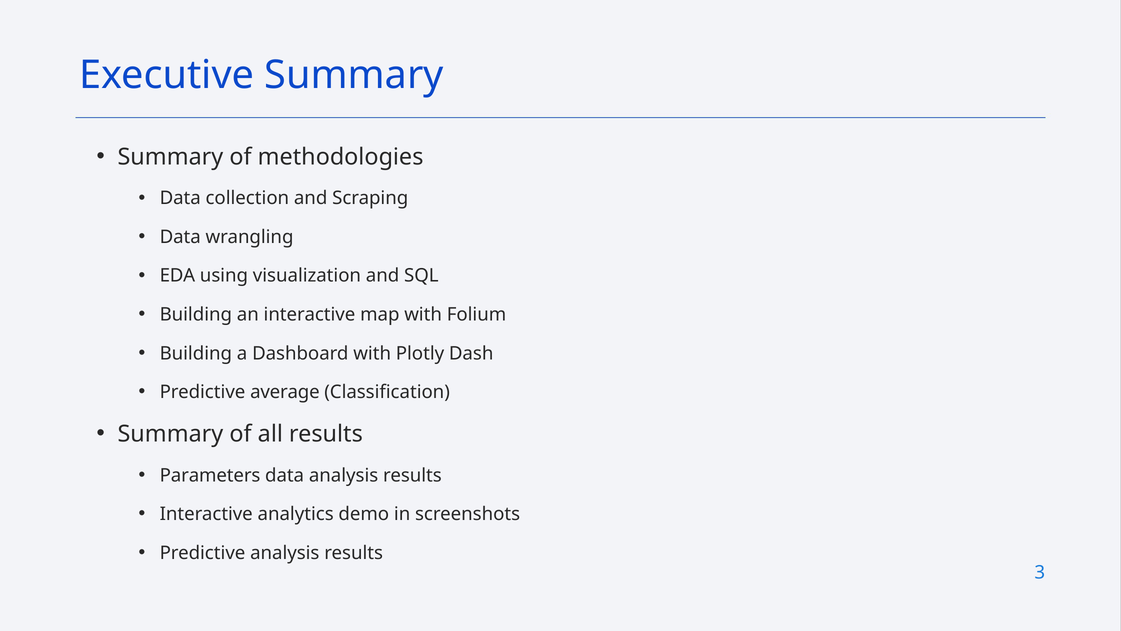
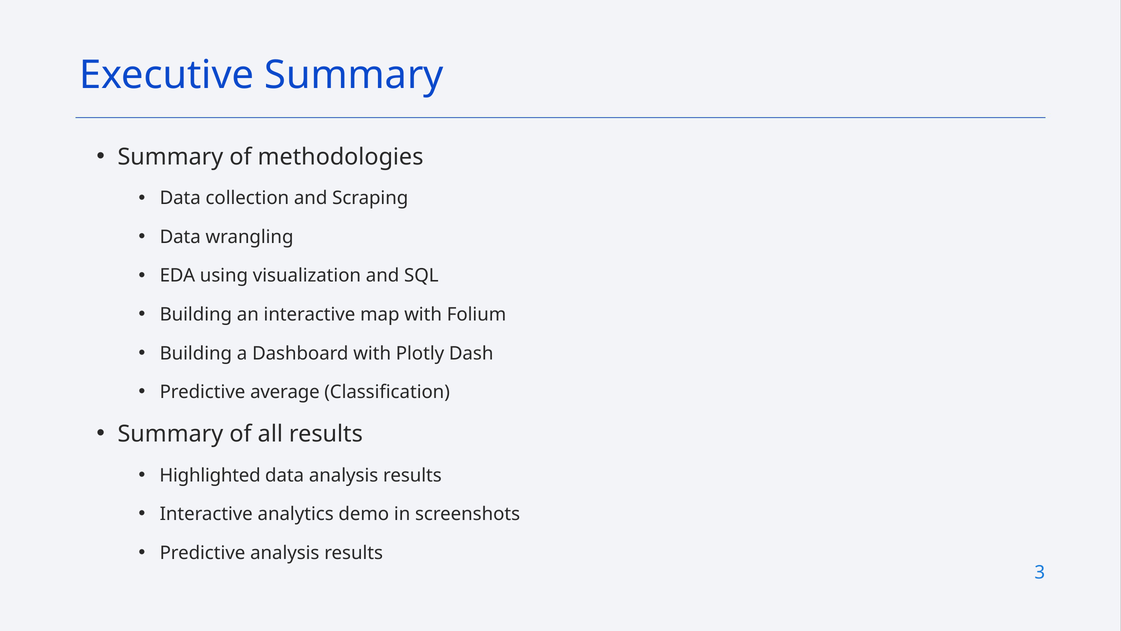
Parameters: Parameters -> Highlighted
